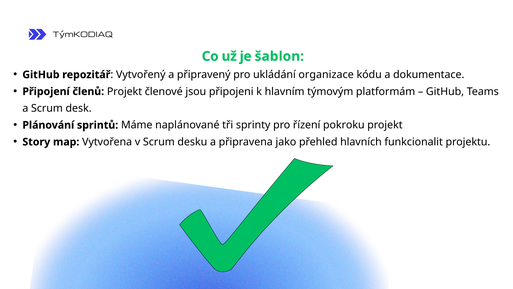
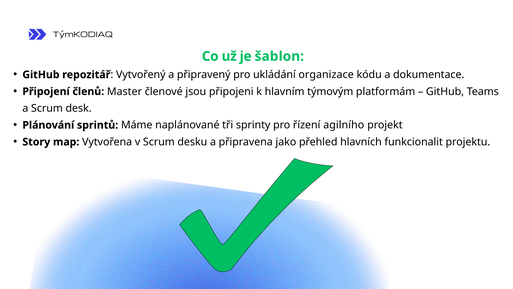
členů Projekt: Projekt -> Master
pokroku: pokroku -> agilního
